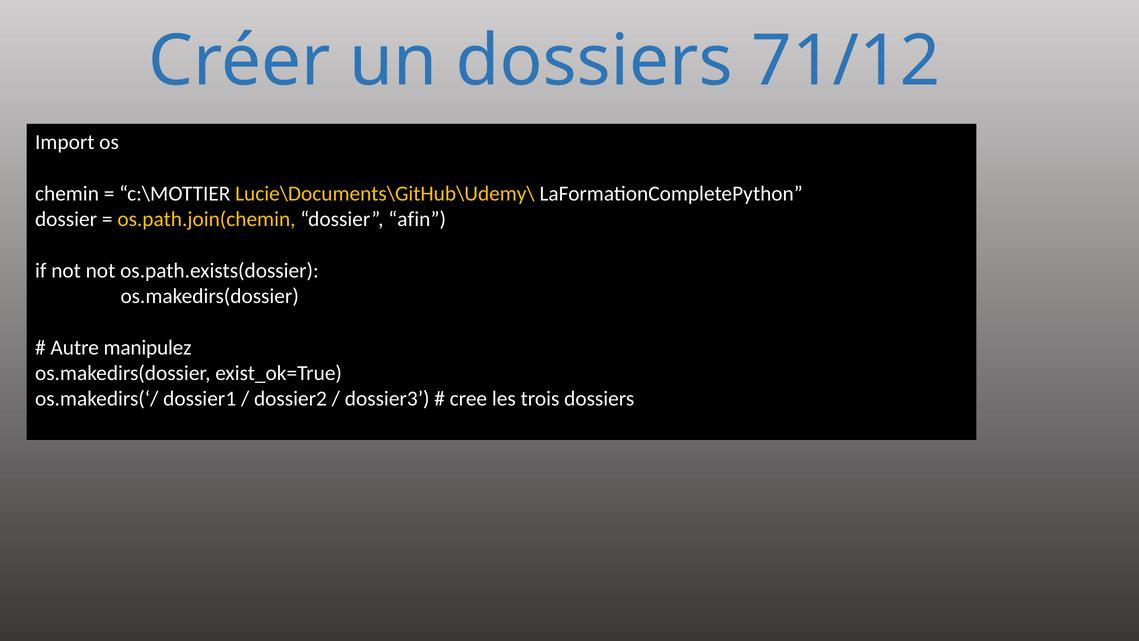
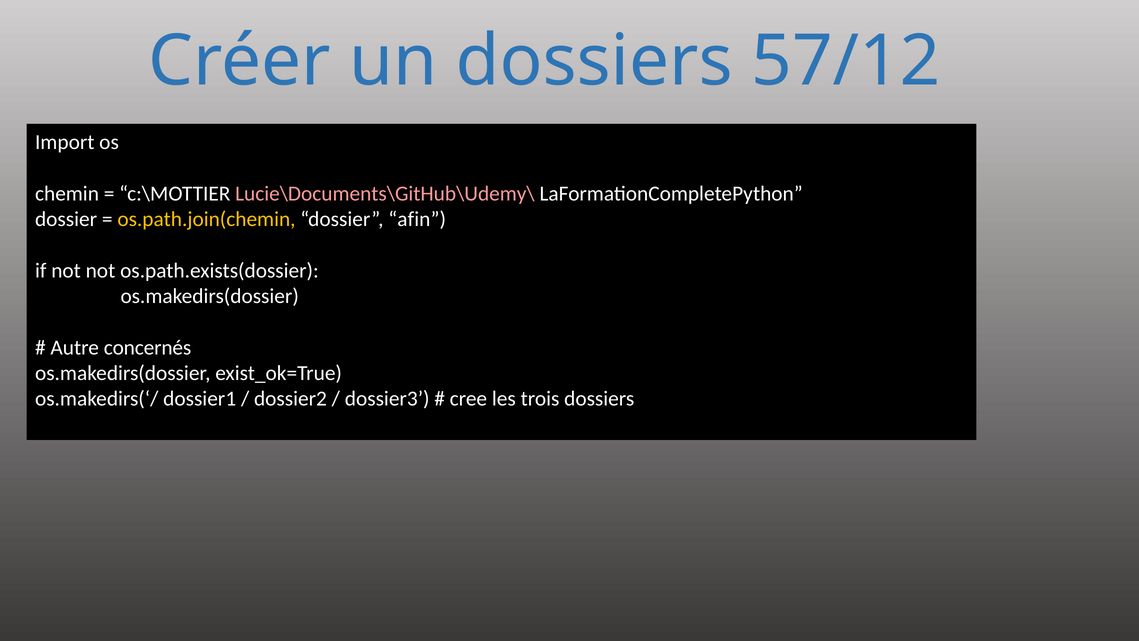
71/12: 71/12 -> 57/12
Lucie\Documents\GitHub\Udemy\ colour: yellow -> pink
manipulez: manipulez -> concernés
